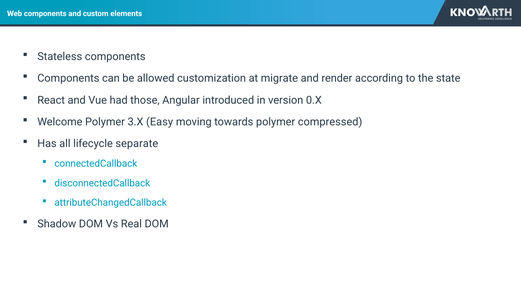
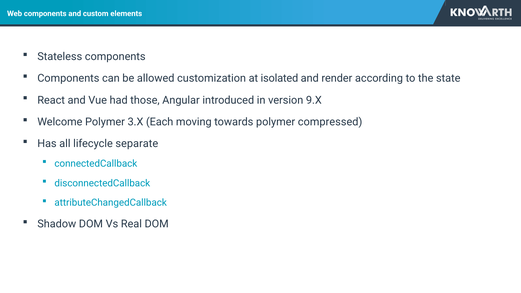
migrate: migrate -> isolated
0.X: 0.X -> 9.X
Easy: Easy -> Each
